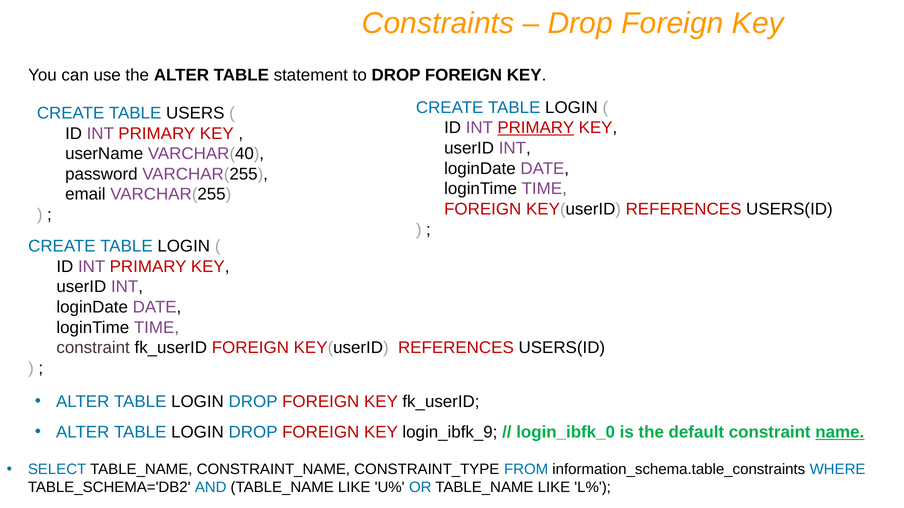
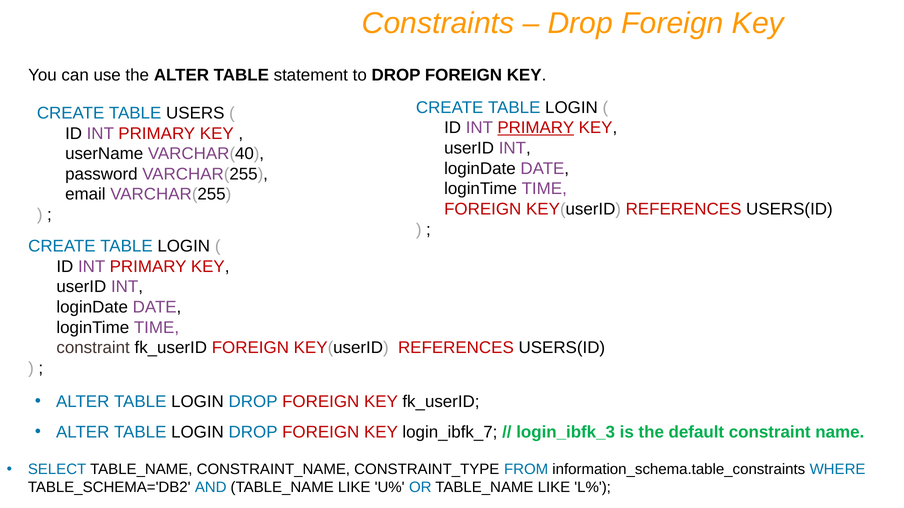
login_ibfk_9: login_ibfk_9 -> login_ibfk_7
login_ibfk_0: login_ibfk_0 -> login_ibfk_3
name underline: present -> none
